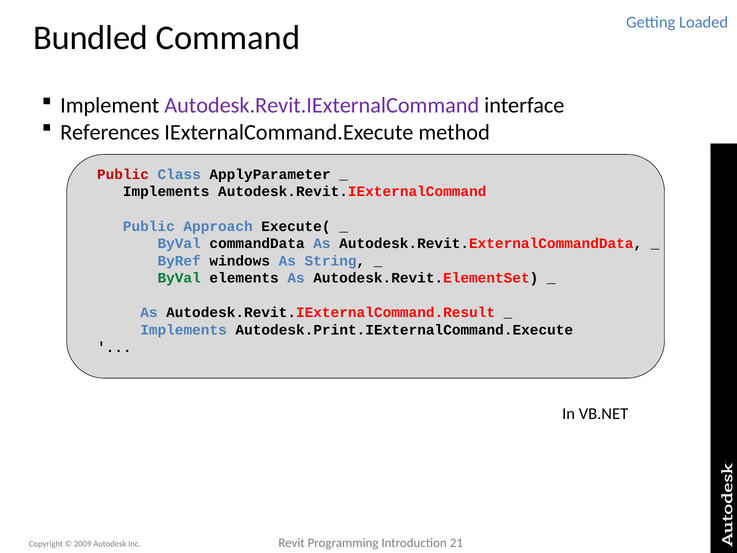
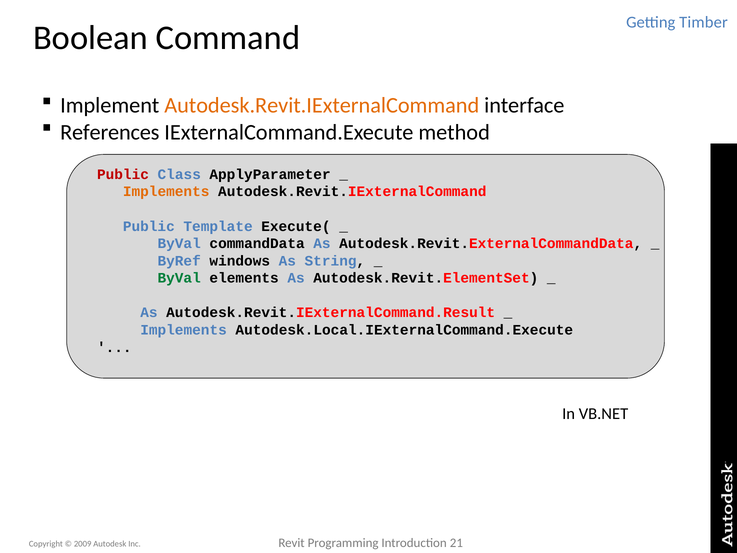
Loaded: Loaded -> Timber
Bundled: Bundled -> Boolean
Autodesk.Revit.IExternalCommand at (322, 105) colour: purple -> orange
Implements at (166, 192) colour: black -> orange
Approach: Approach -> Template
Autodesk.Print.IExternalCommand.Execute: Autodesk.Print.IExternalCommand.Execute -> Autodesk.Local.IExternalCommand.Execute
